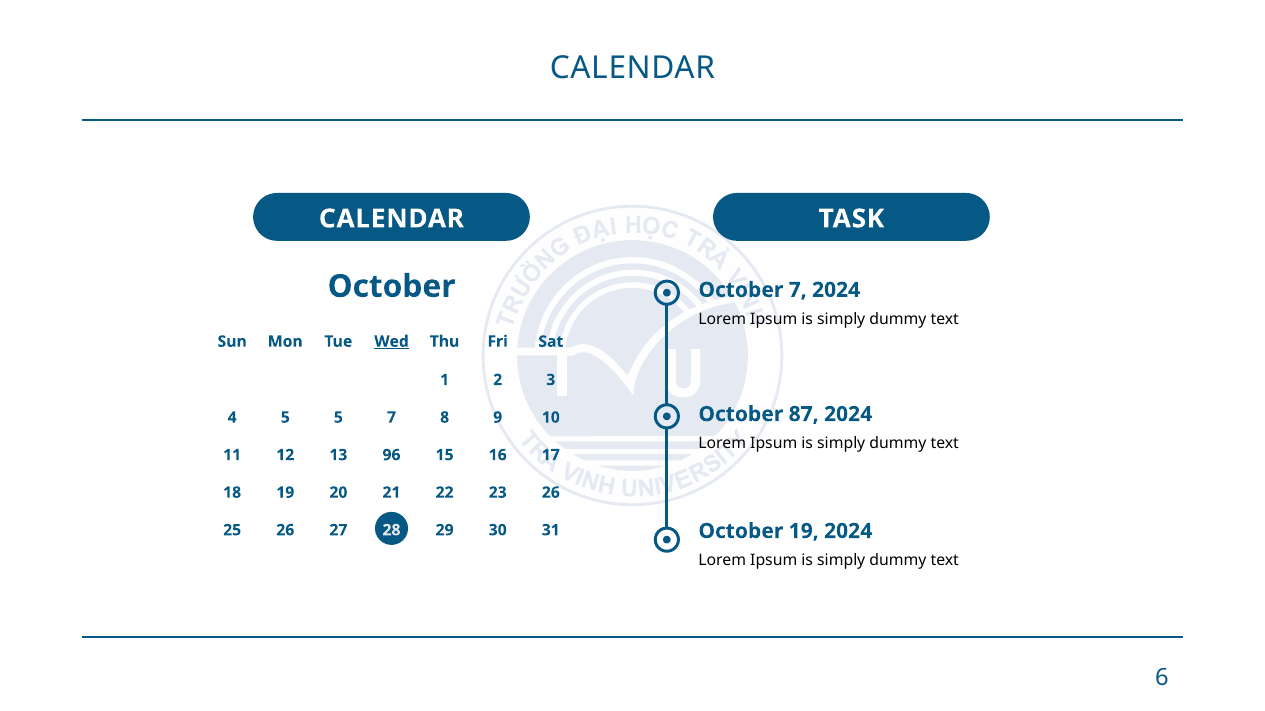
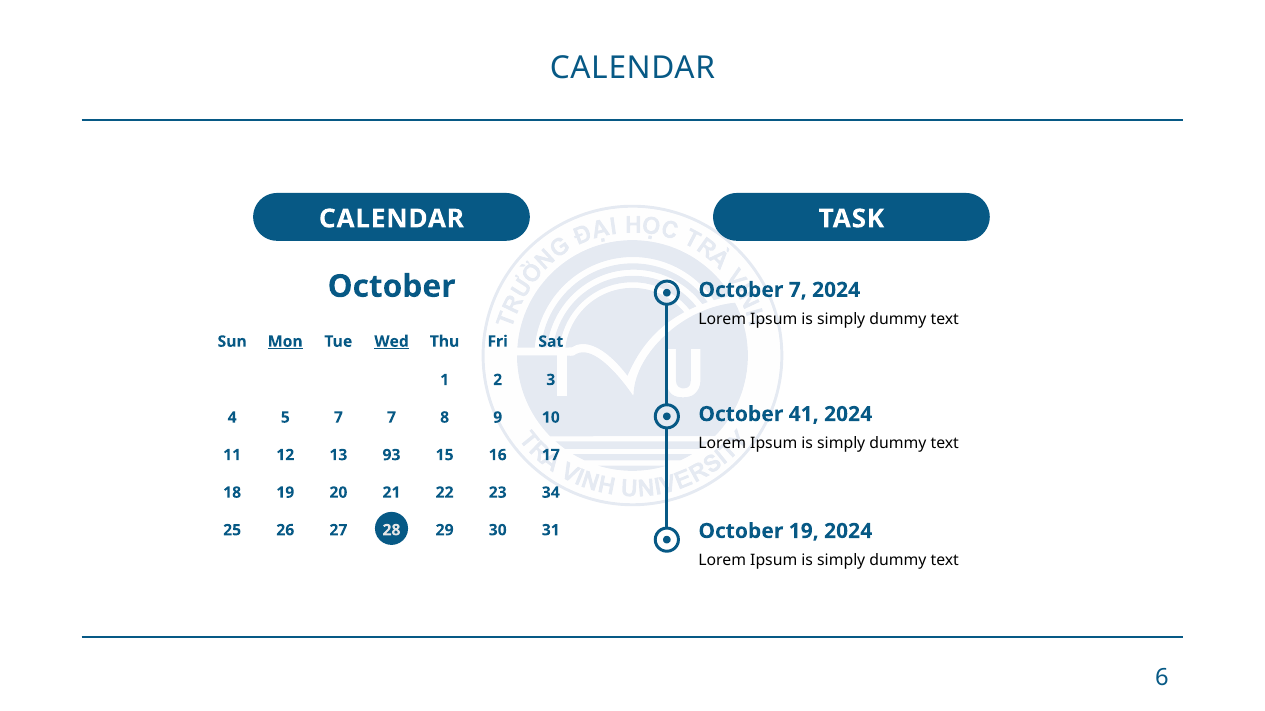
Mon underline: none -> present
87: 87 -> 41
5 5: 5 -> 7
96: 96 -> 93
23 26: 26 -> 34
